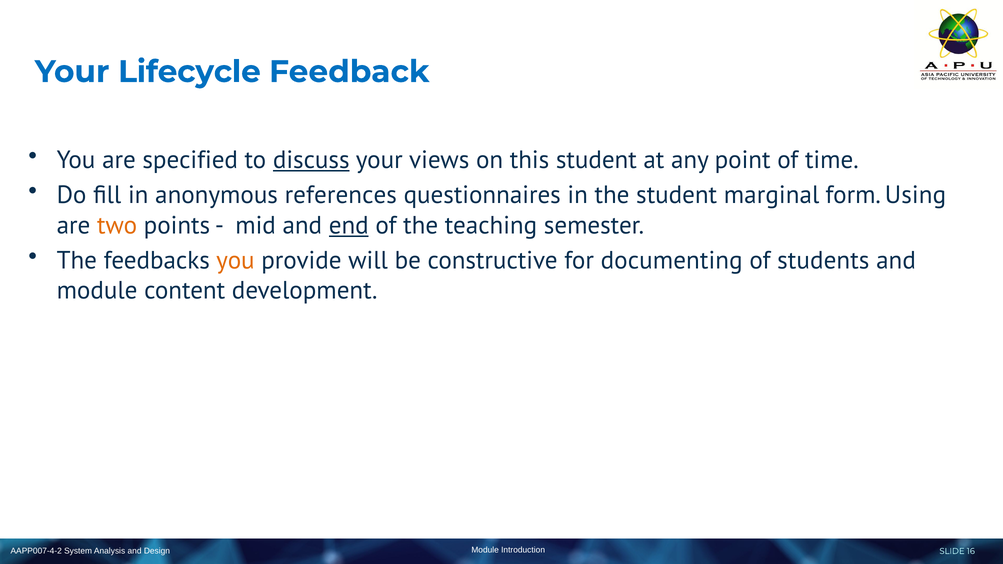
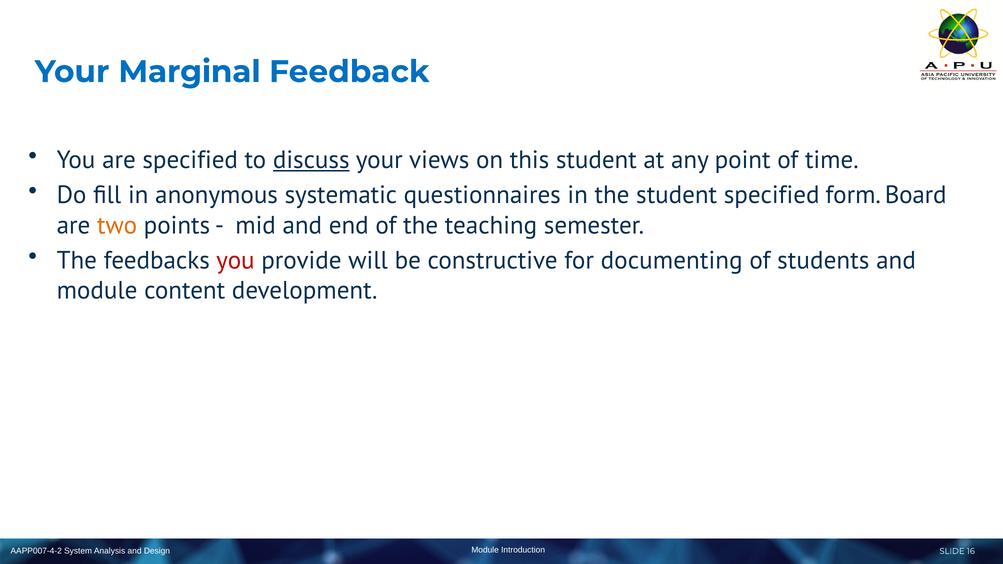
Lifecycle: Lifecycle -> Marginal
references: references -> systematic
student marginal: marginal -> specified
Using: Using -> Board
end underline: present -> none
you at (235, 260) colour: orange -> red
